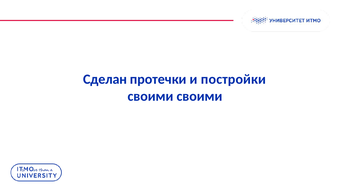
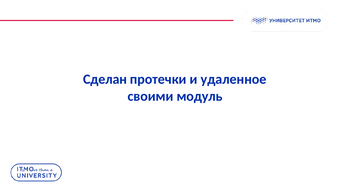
постройки: постройки -> удаленное
своими своими: своими -> модуль
